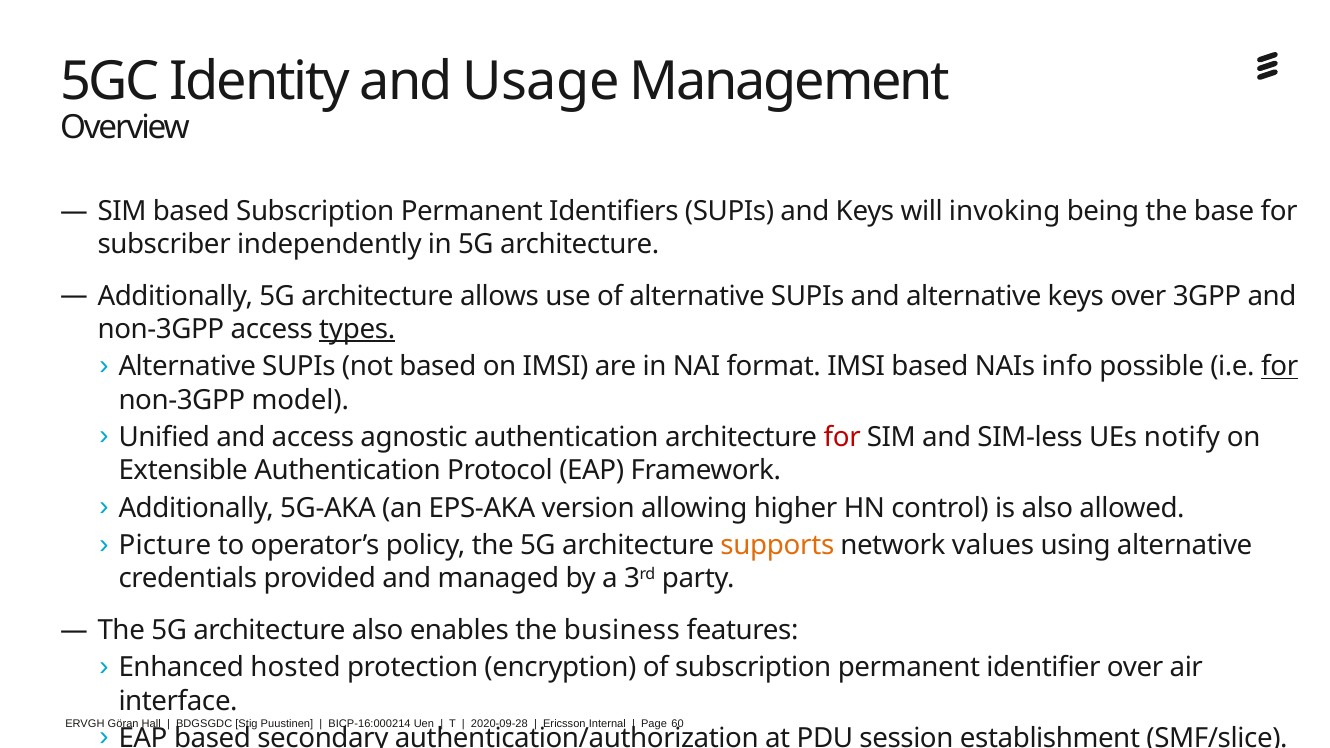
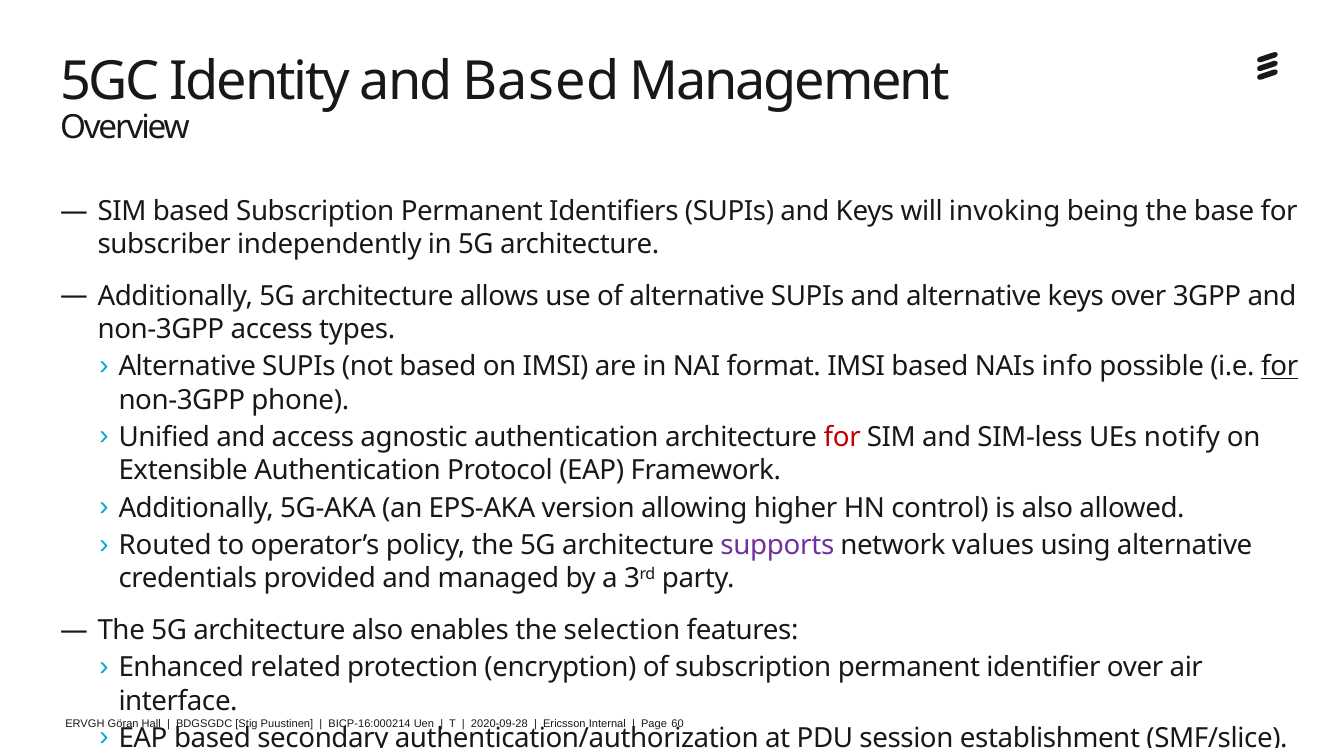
and Usage: Usage -> Based
types underline: present -> none
model: model -> phone
Picture: Picture -> Routed
supports colour: orange -> purple
business: business -> selection
hosted: hosted -> related
